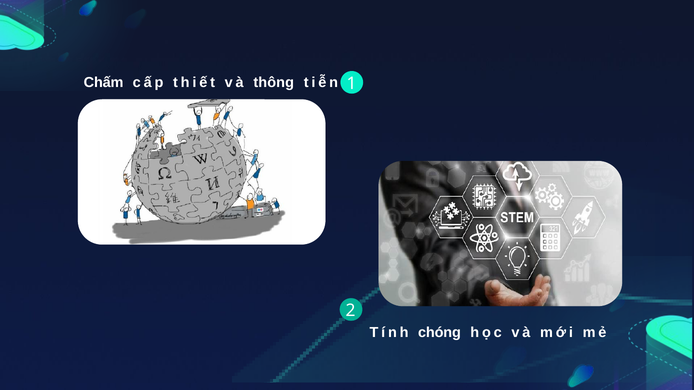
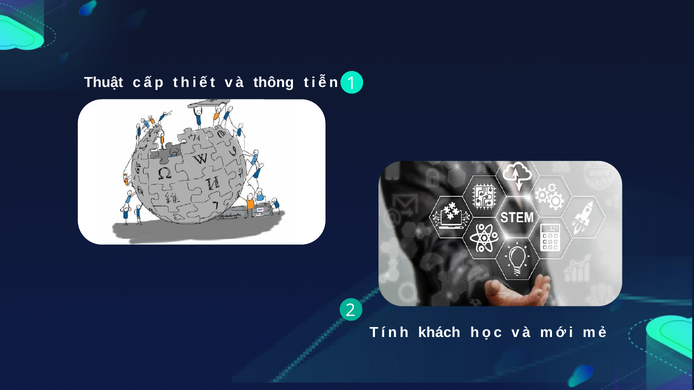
Chấm: Chấm -> Thuật
chóng: chóng -> khách
